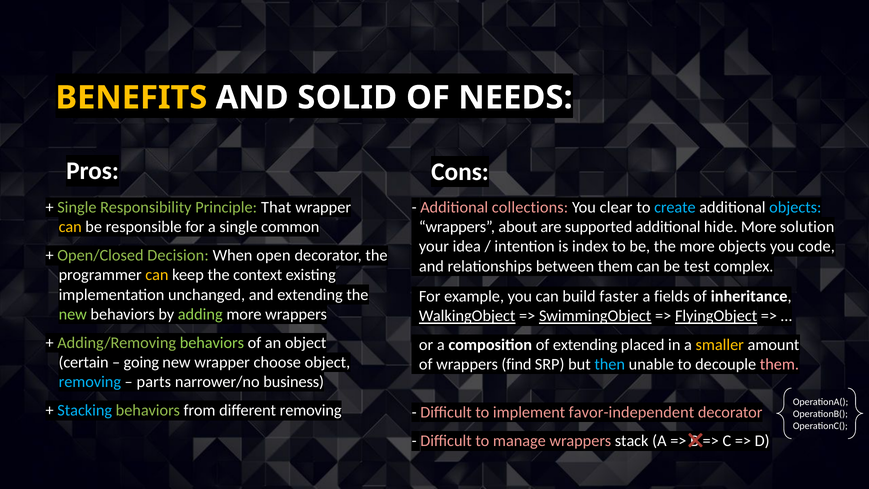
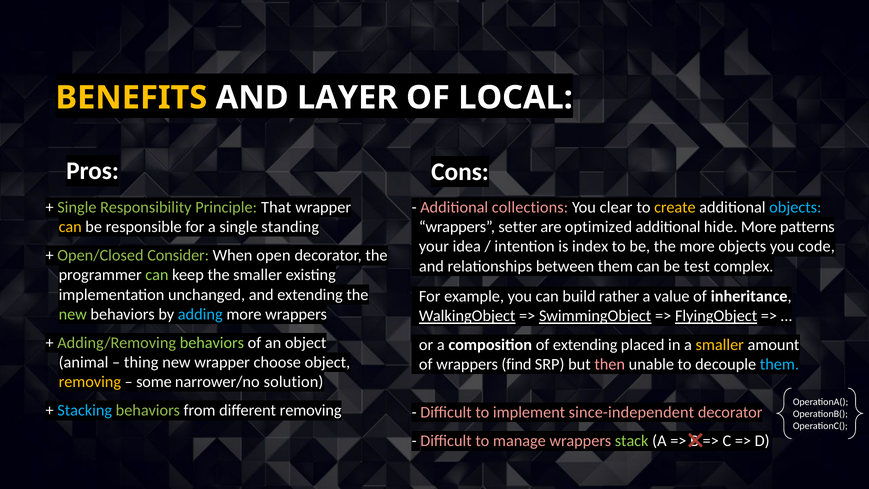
SOLID: SOLID -> LAYER
NEEDS: NEEDS -> LOCAL
create colour: light blue -> yellow
common: common -> standing
about: about -> setter
supported: supported -> optimized
solution: solution -> patterns
Decision: Decision -> Consider
can at (157, 275) colour: yellow -> light green
the context: context -> smaller
faster: faster -> rather
fields: fields -> value
adding colour: light green -> light blue
certain: certain -> animal
going: going -> thing
then colour: light blue -> pink
them at (779, 364) colour: pink -> light blue
removing at (90, 382) colour: light blue -> yellow
parts: parts -> some
business: business -> solution
favor-independent: favor-independent -> since-independent
stack colour: white -> light green
